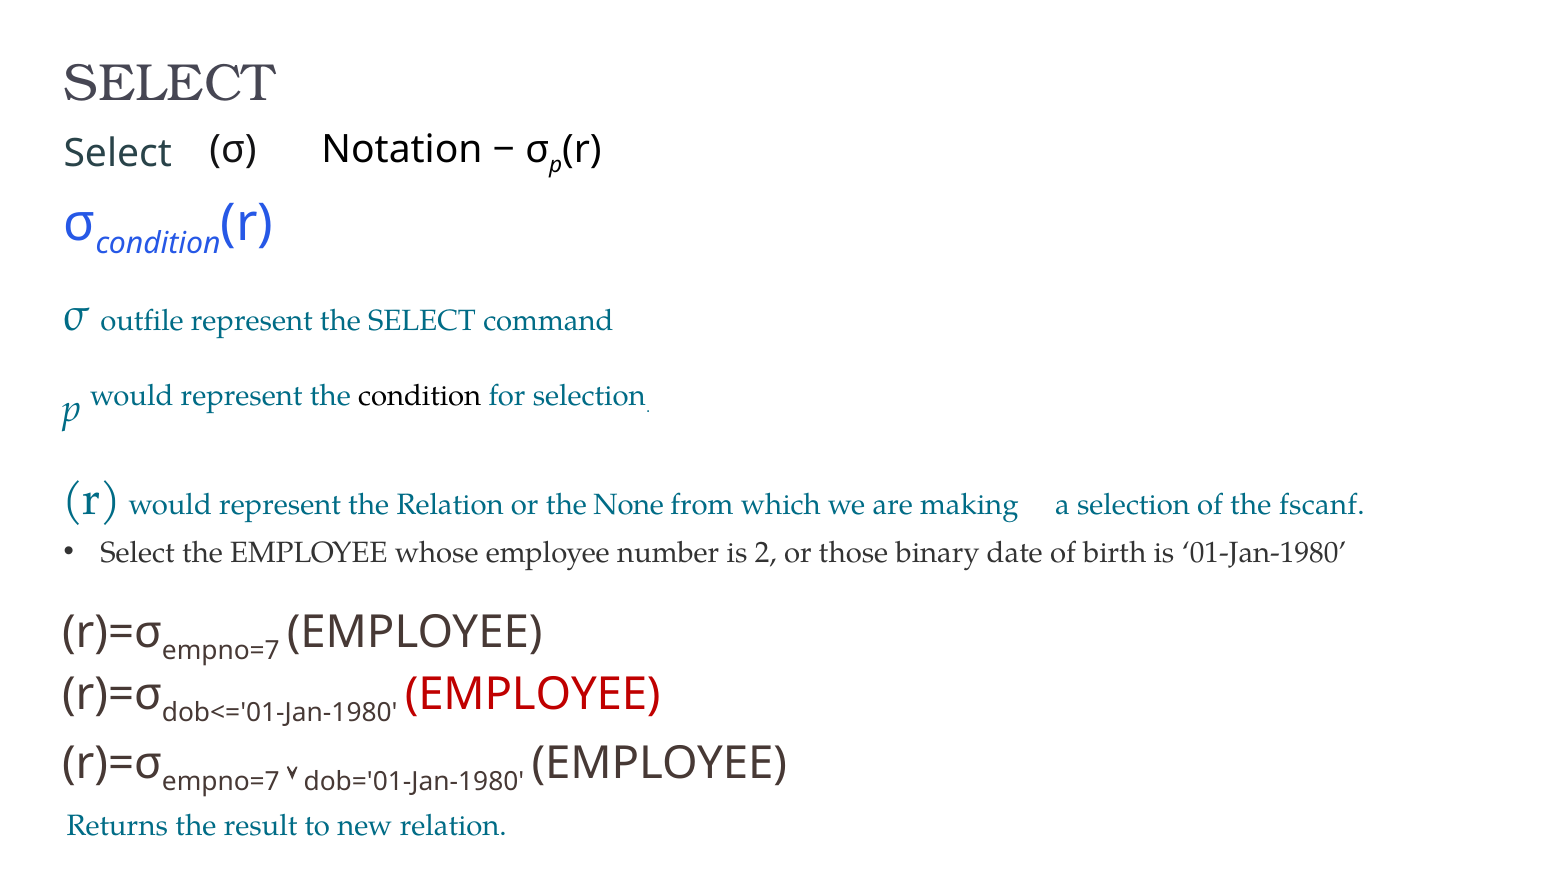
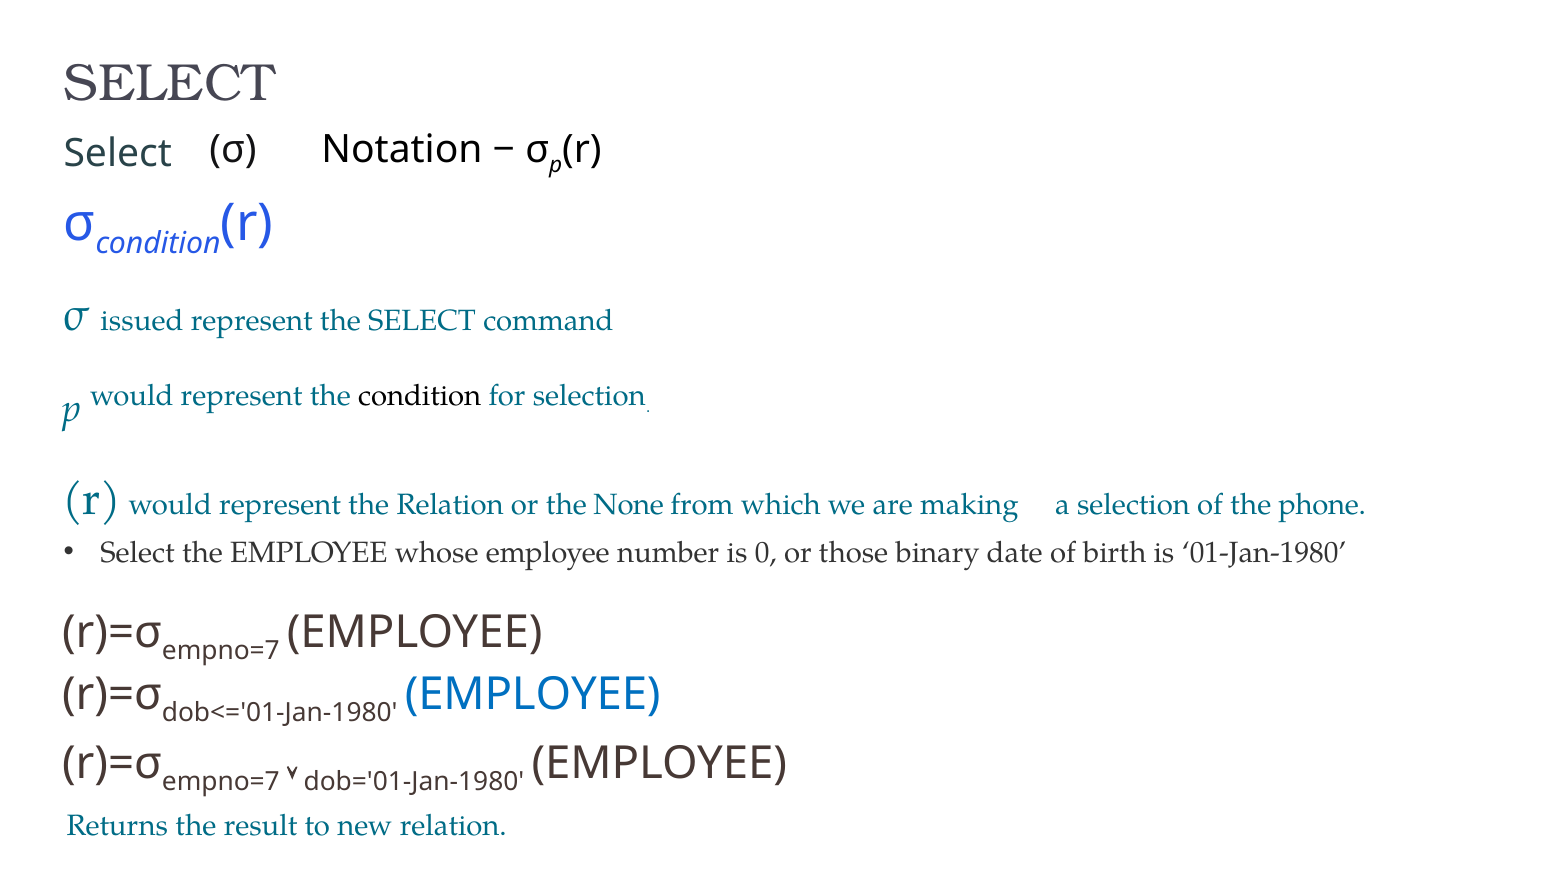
outfile: outfile -> issued
fscanf: fscanf -> phone
2: 2 -> 0
EMPLOYEE at (533, 695) colour: red -> blue
